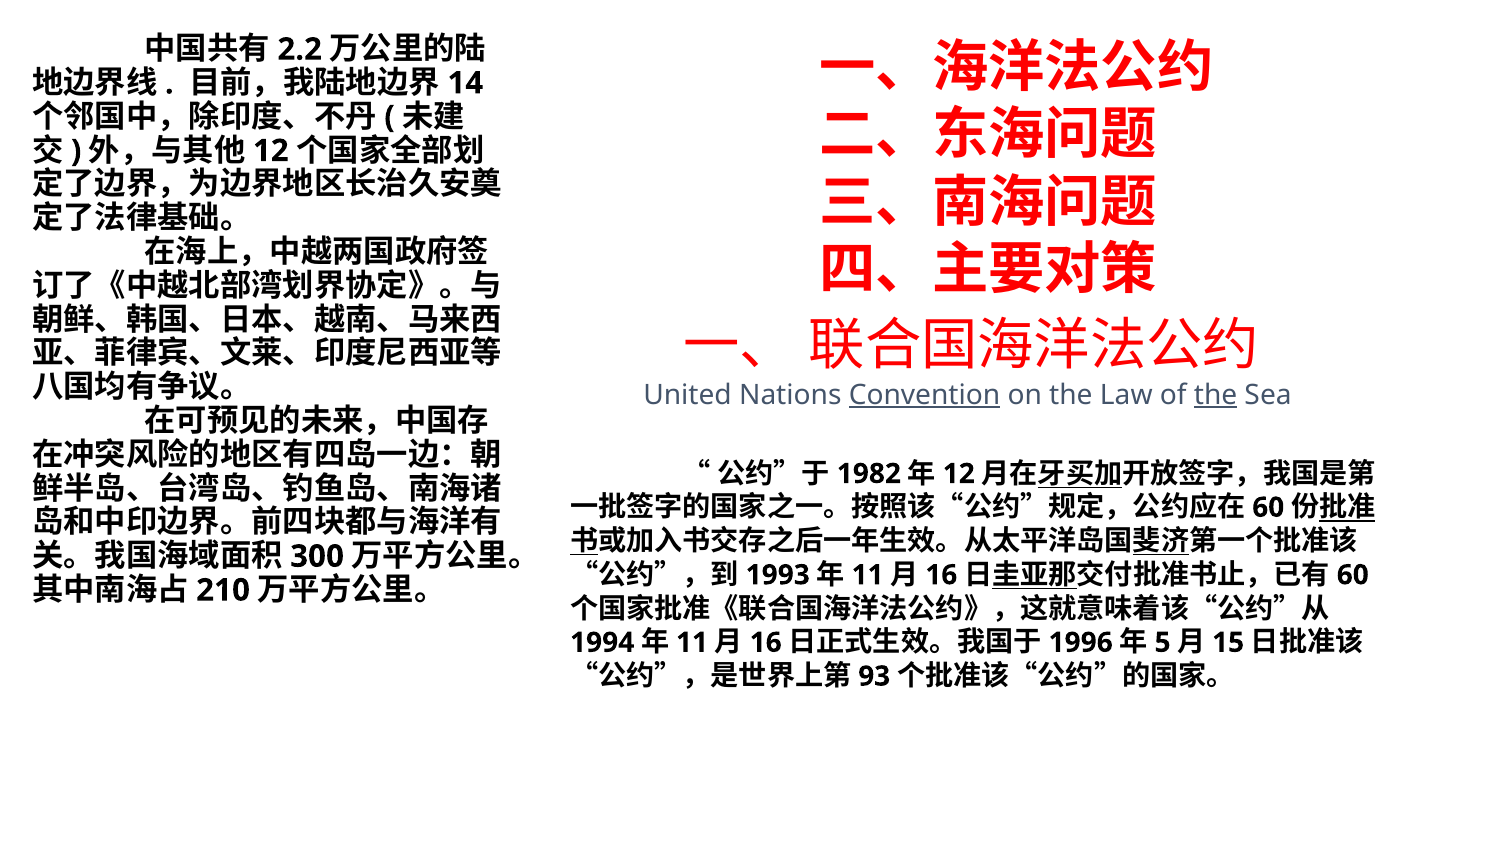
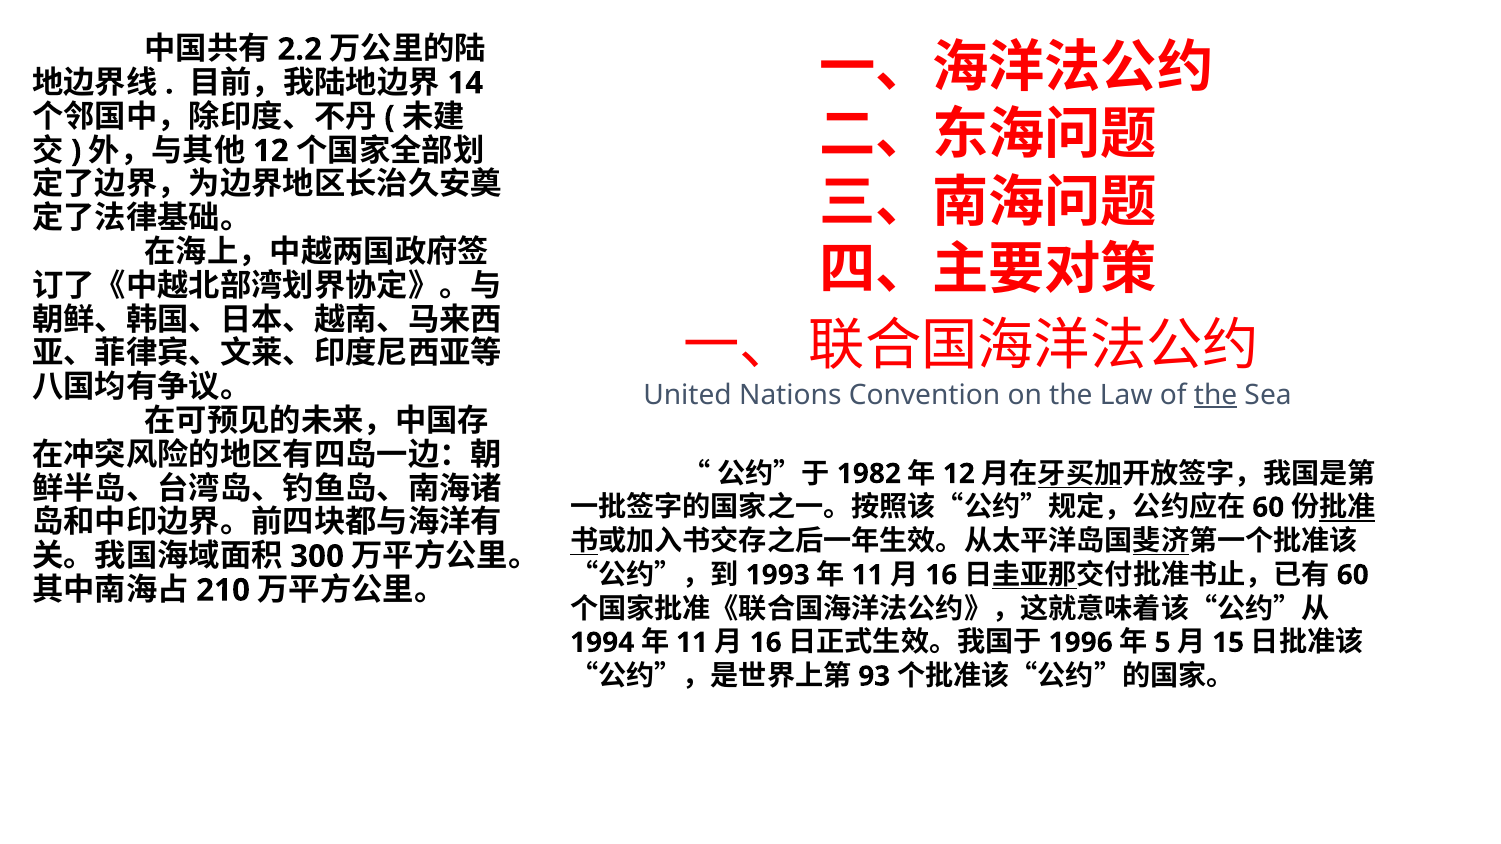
Convention underline: present -> none
